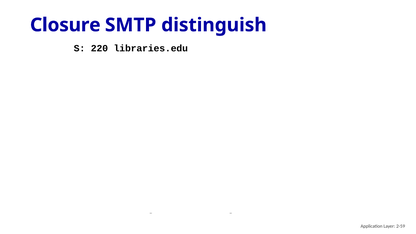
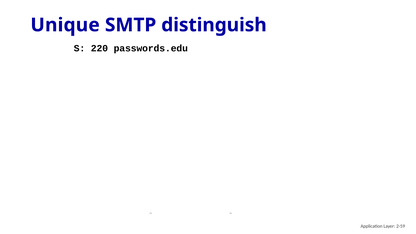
Closure: Closure -> Unique
libraries.edu: libraries.edu -> passwords.edu
